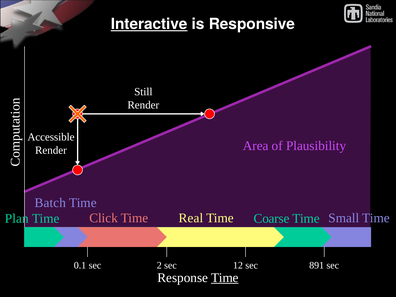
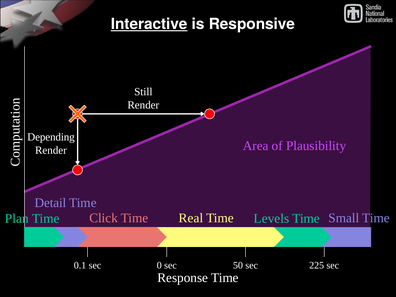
Accessible: Accessible -> Depending
Batch: Batch -> Detail
Coarse: Coarse -> Levels
2: 2 -> 0
12: 12 -> 50
891: 891 -> 225
Time at (225, 278) underline: present -> none
